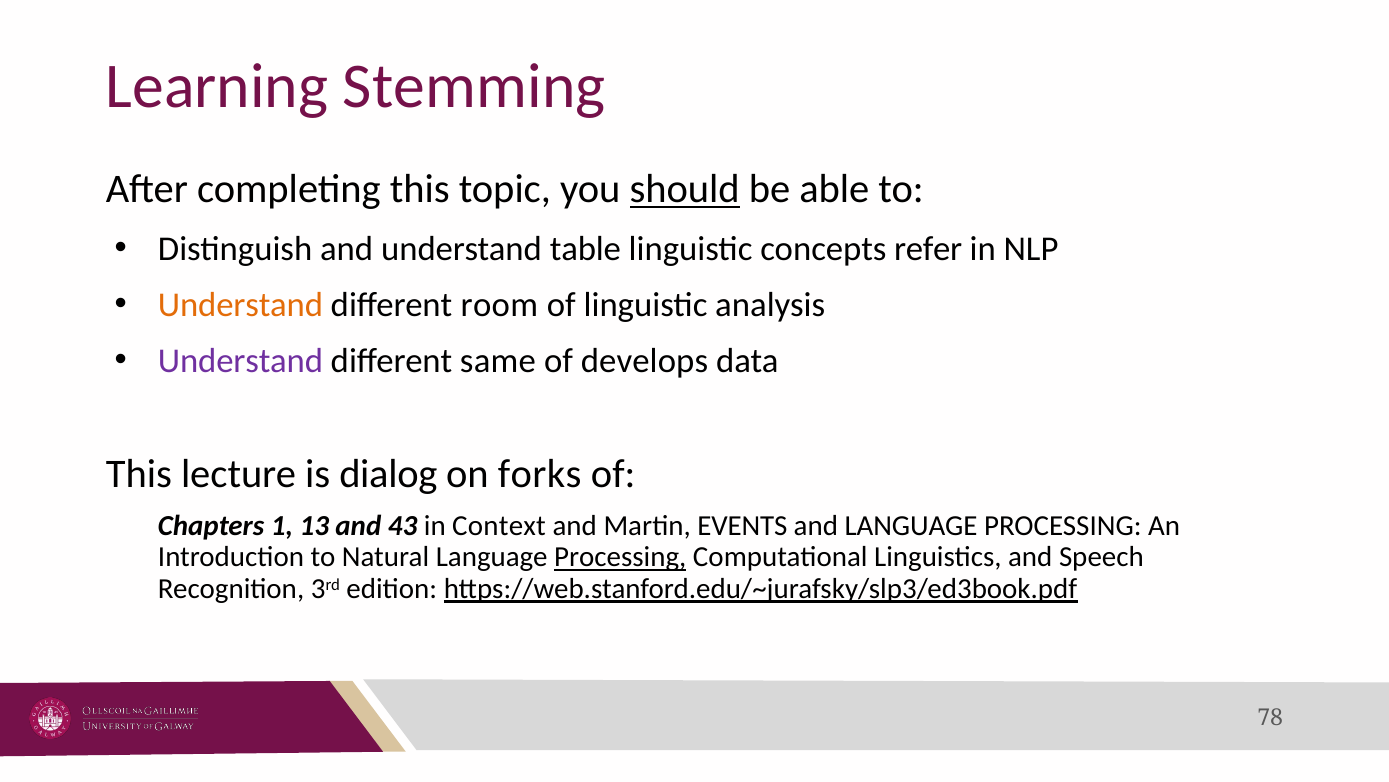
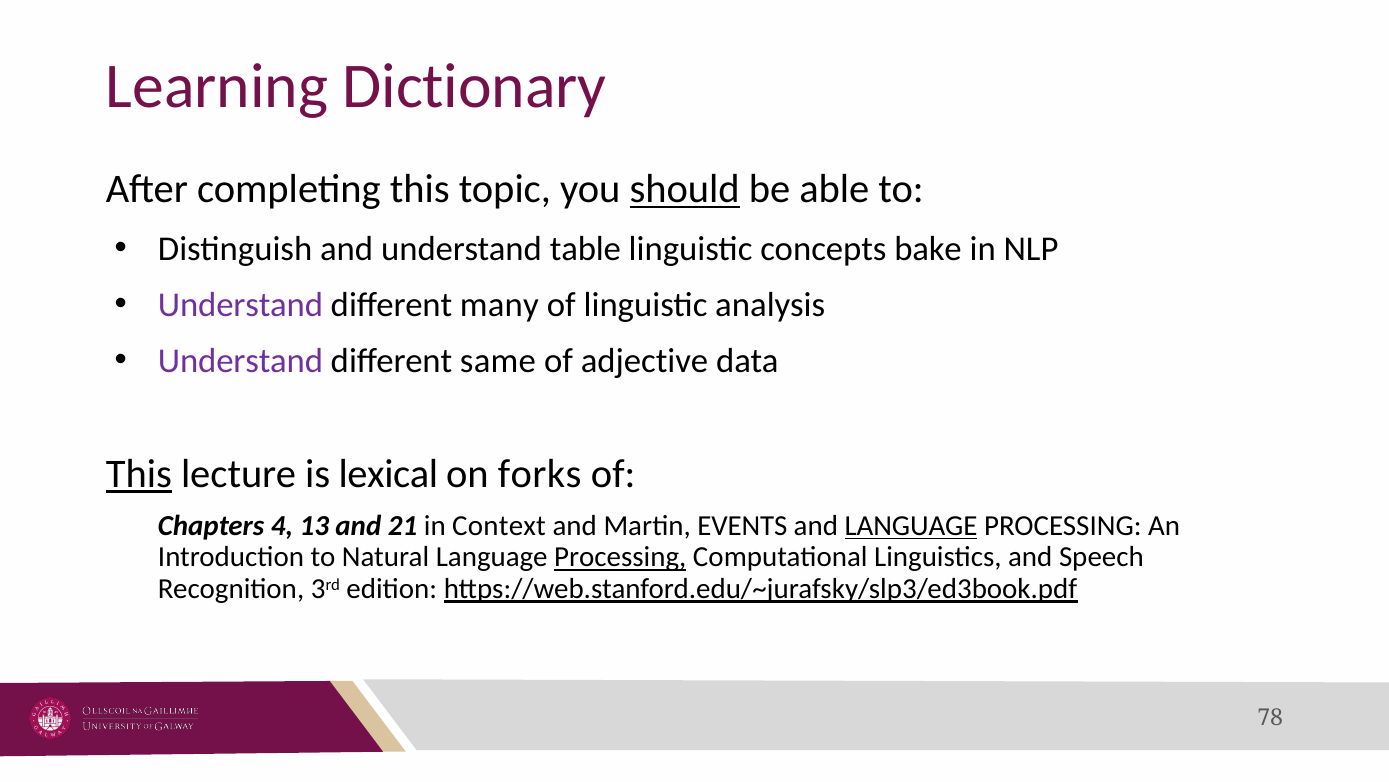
Stemming: Stemming -> Dictionary
refer: refer -> bake
Understand at (241, 305) colour: orange -> purple
room: room -> many
develops: develops -> adjective
This at (139, 474) underline: none -> present
dialog: dialog -> lexical
1: 1 -> 4
43: 43 -> 21
LANGUAGE at (911, 526) underline: none -> present
